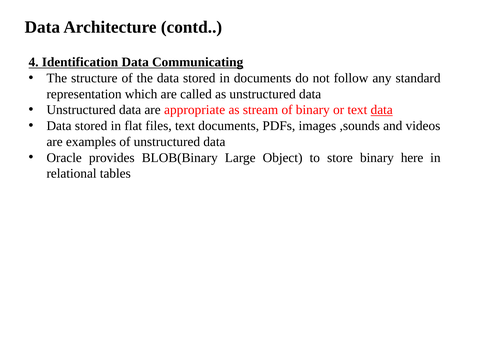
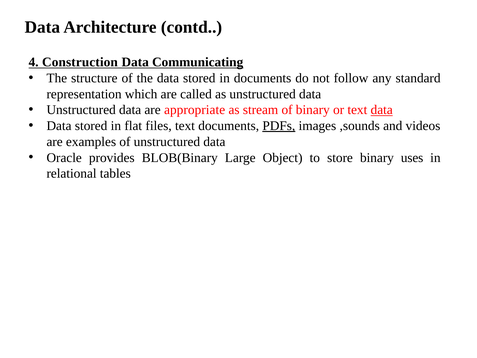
Identification: Identification -> Construction
PDFs underline: none -> present
here: here -> uses
